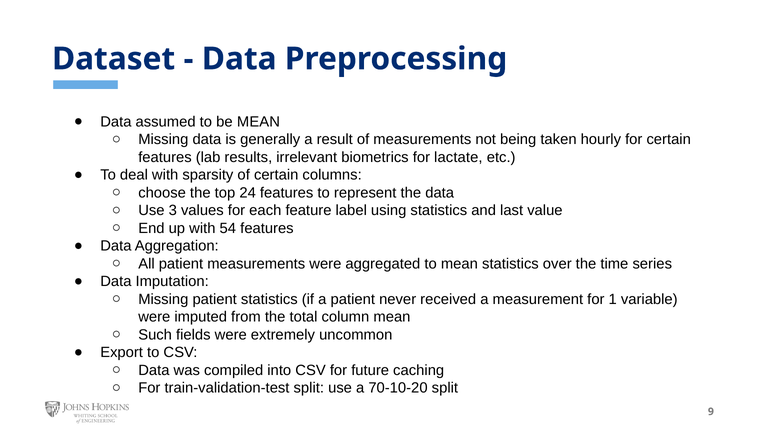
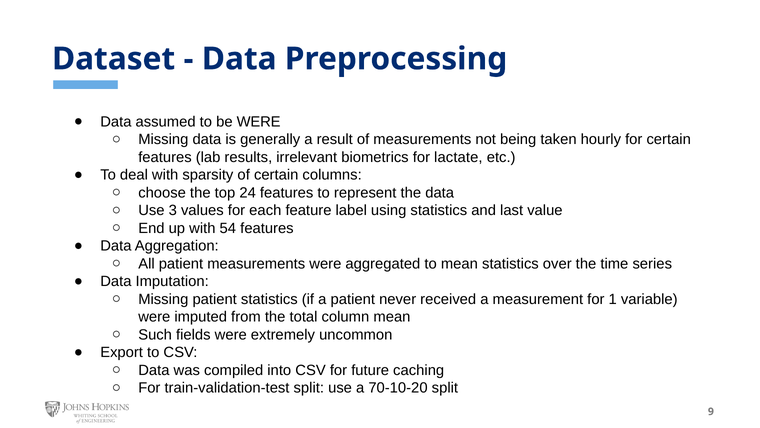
be MEAN: MEAN -> WERE
